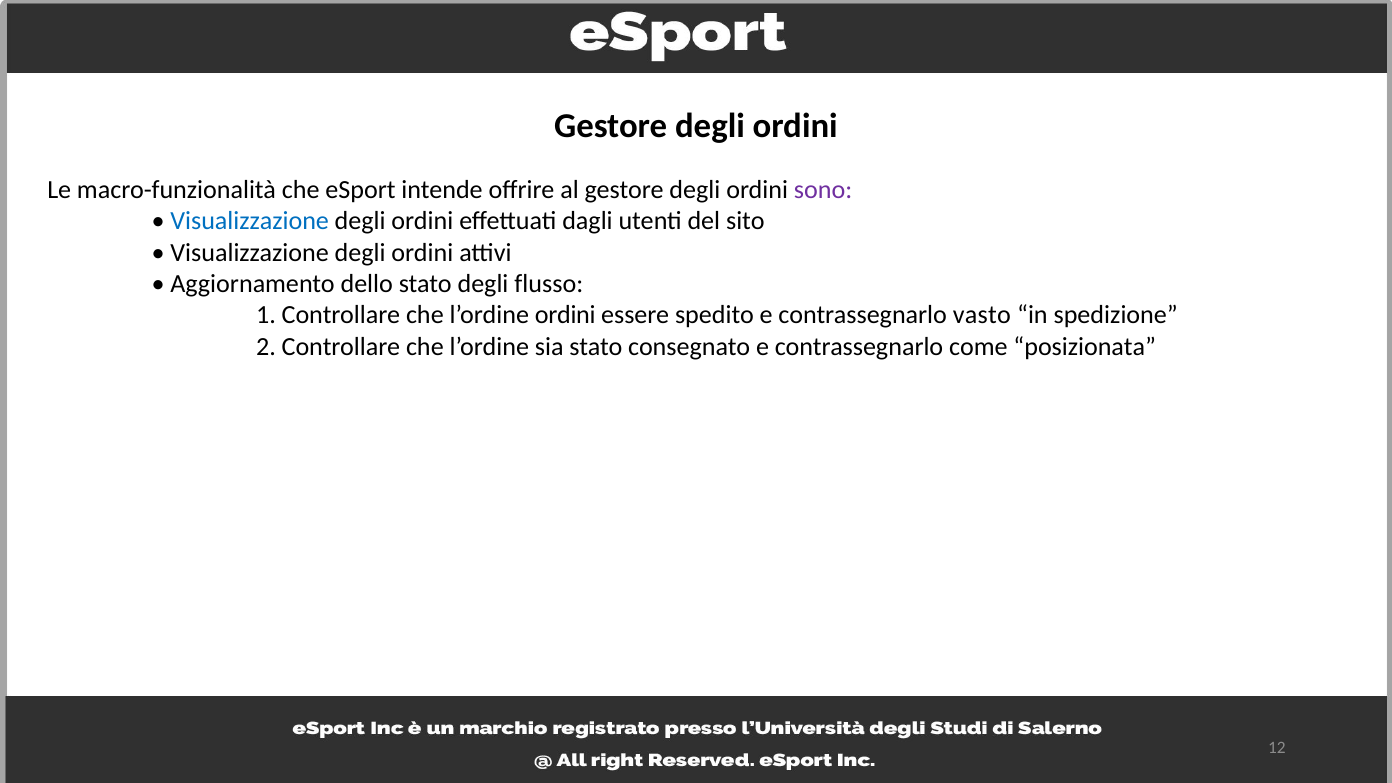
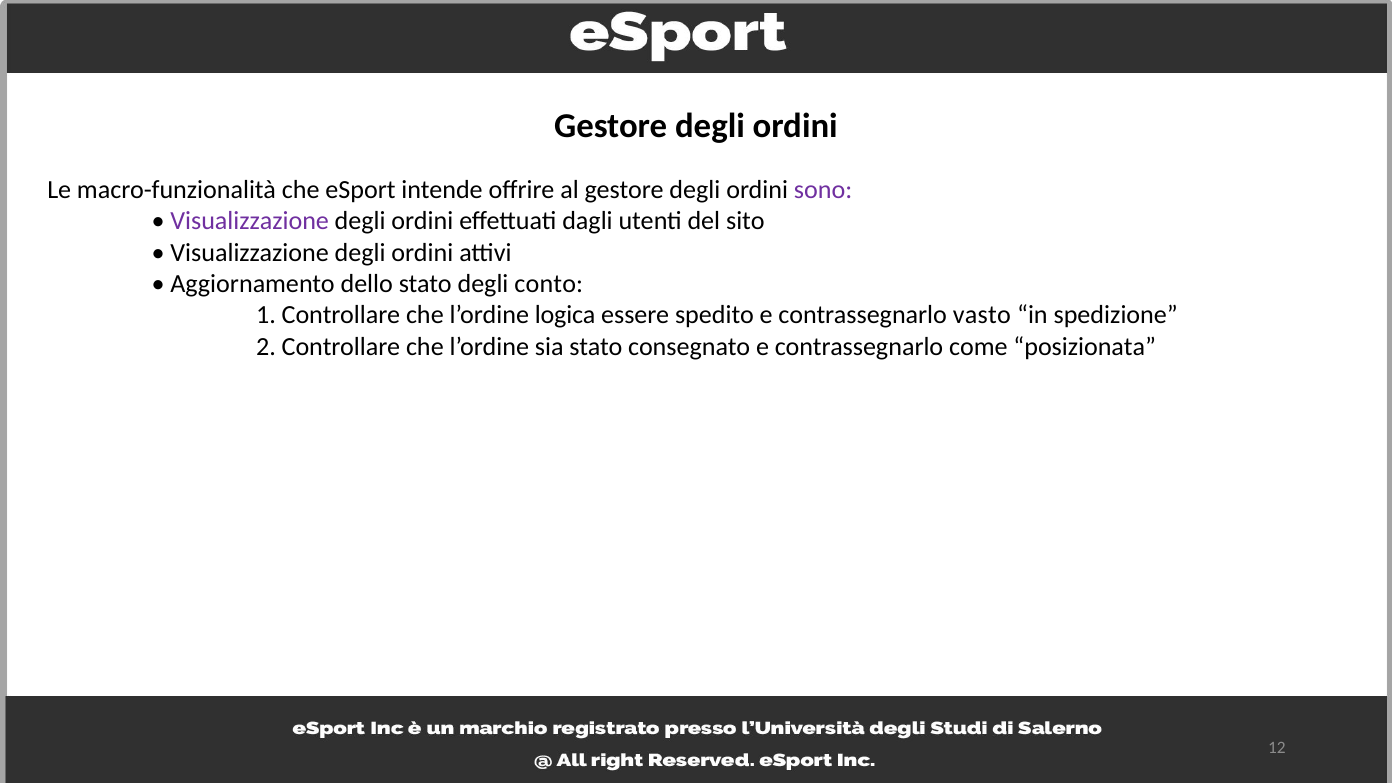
Visualizzazione at (250, 221) colour: blue -> purple
flusso: flusso -> conto
l’ordine ordini: ordini -> logica
